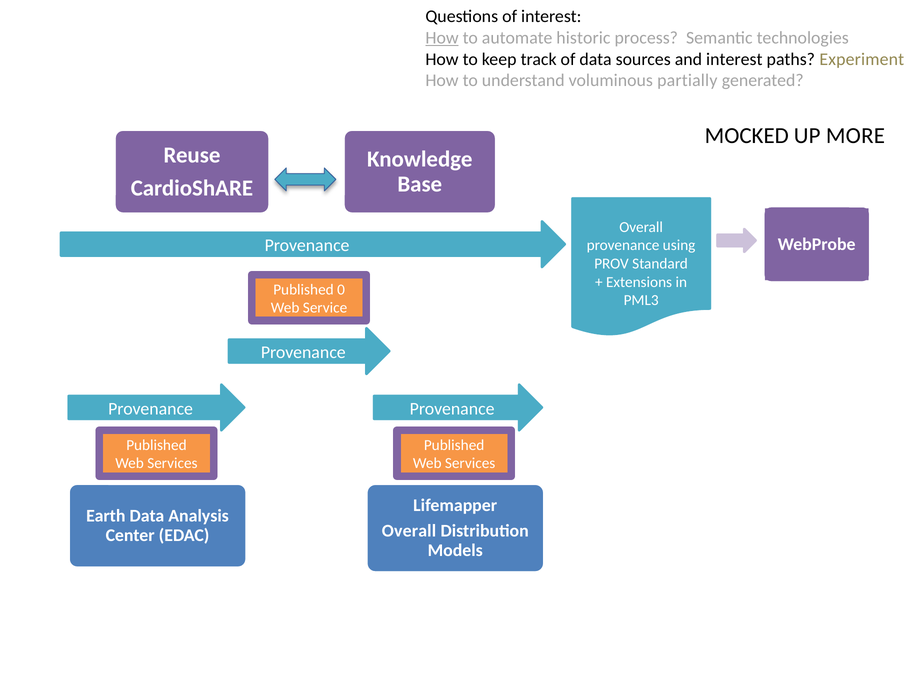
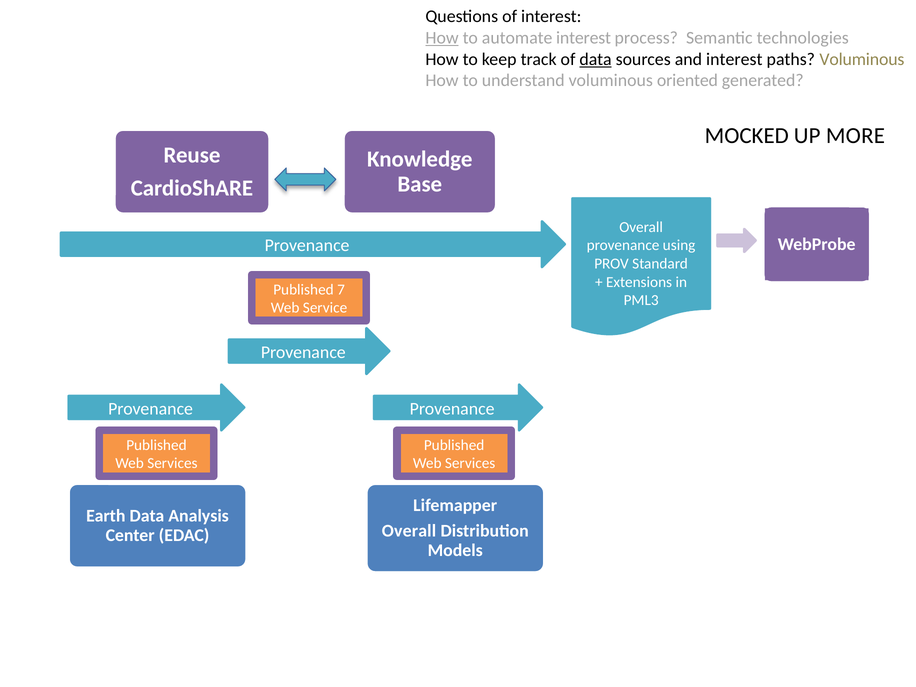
automate historic: historic -> interest
data at (596, 59) underline: none -> present
paths Experiment: Experiment -> Voluminous
partially: partially -> oriented
0: 0 -> 7
